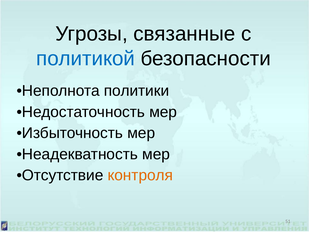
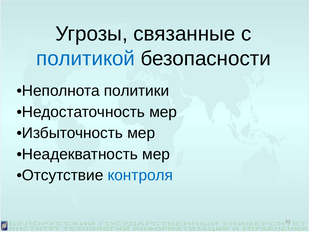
контроля colour: orange -> blue
